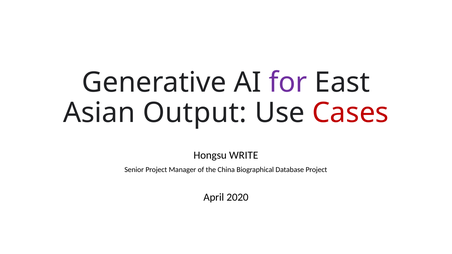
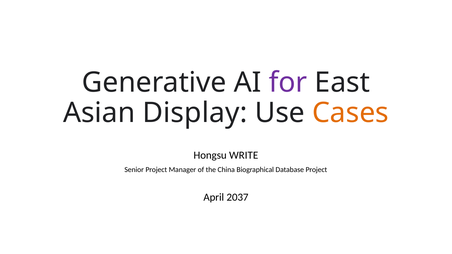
Output: Output -> Display
Cases colour: red -> orange
2020: 2020 -> 2037
